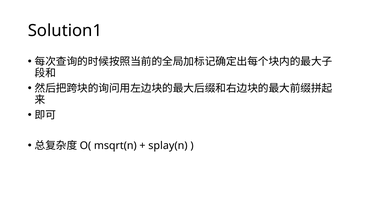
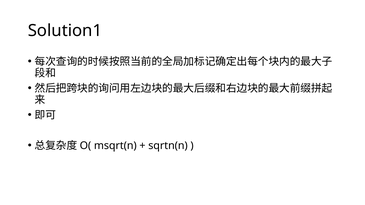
splay(n: splay(n -> sqrtn(n
